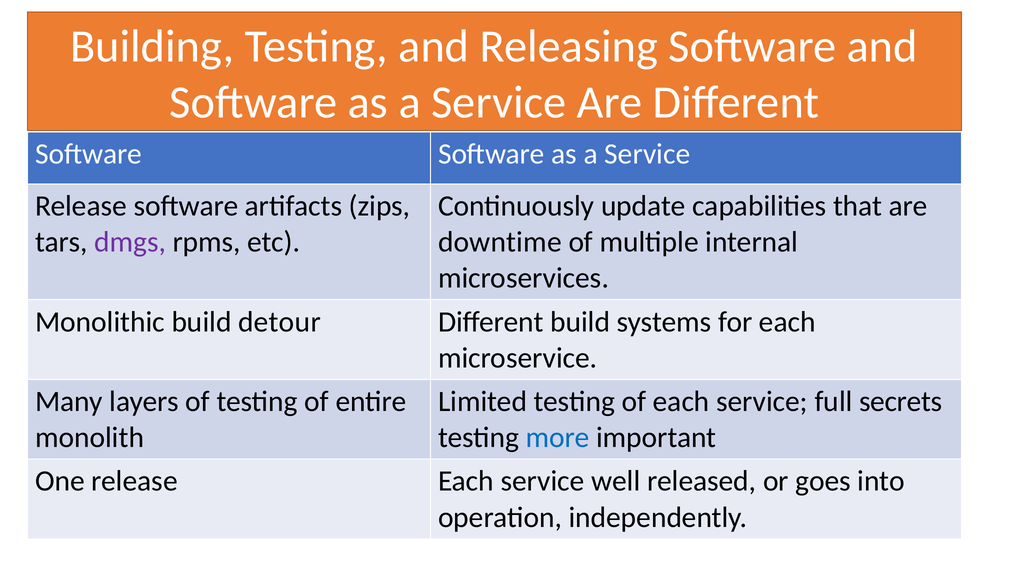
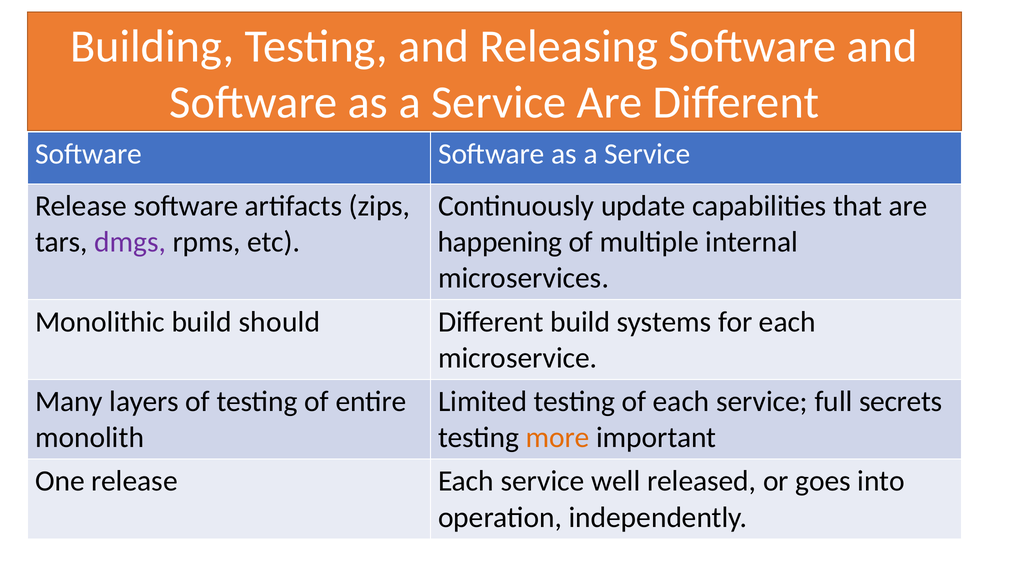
downtime: downtime -> happening
detour: detour -> should
more colour: blue -> orange
